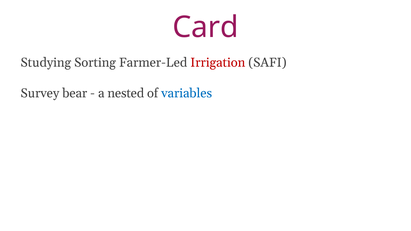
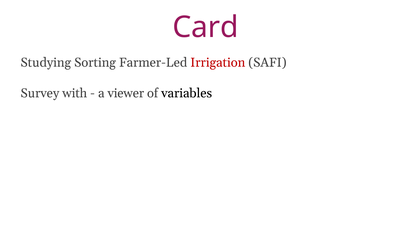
bear: bear -> with
nested: nested -> viewer
variables colour: blue -> black
